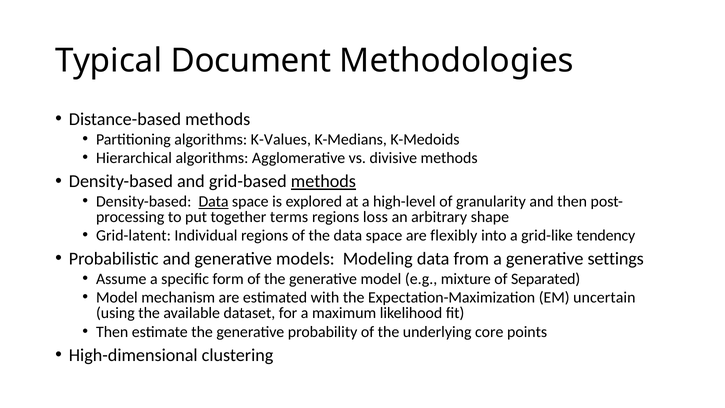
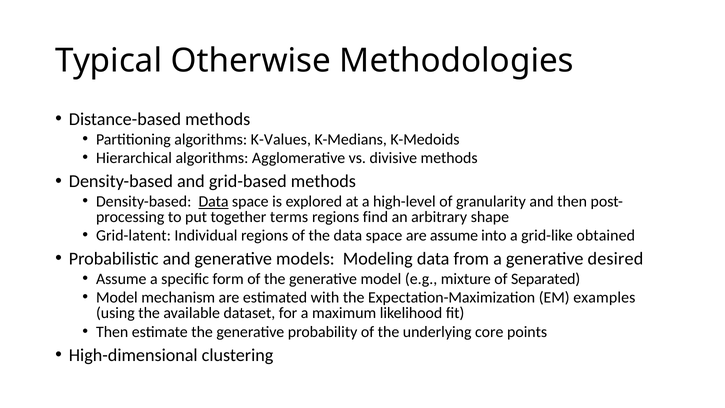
Document: Document -> Otherwise
methods at (323, 181) underline: present -> none
loss: loss -> find
are flexibly: flexibly -> assume
tendency: tendency -> obtained
settings: settings -> desired
uncertain: uncertain -> examples
